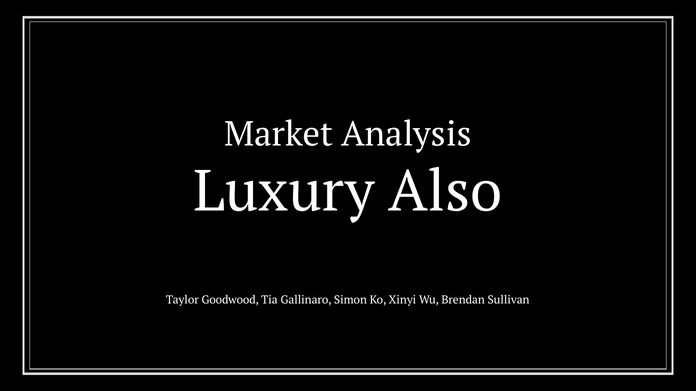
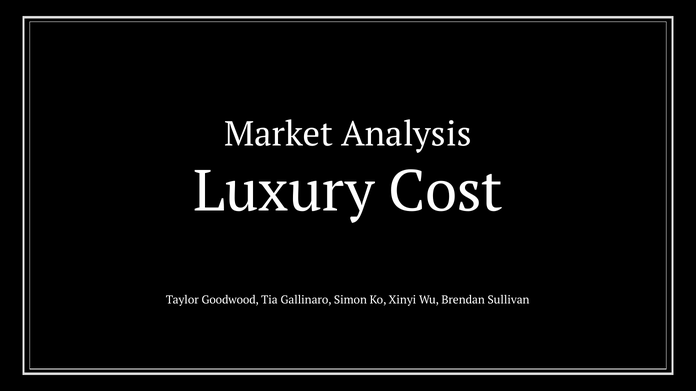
Also: Also -> Cost
